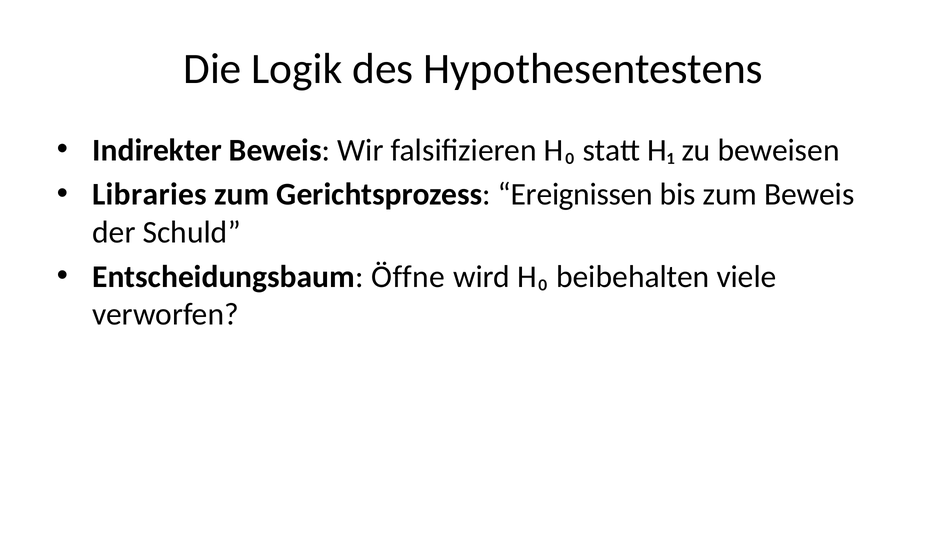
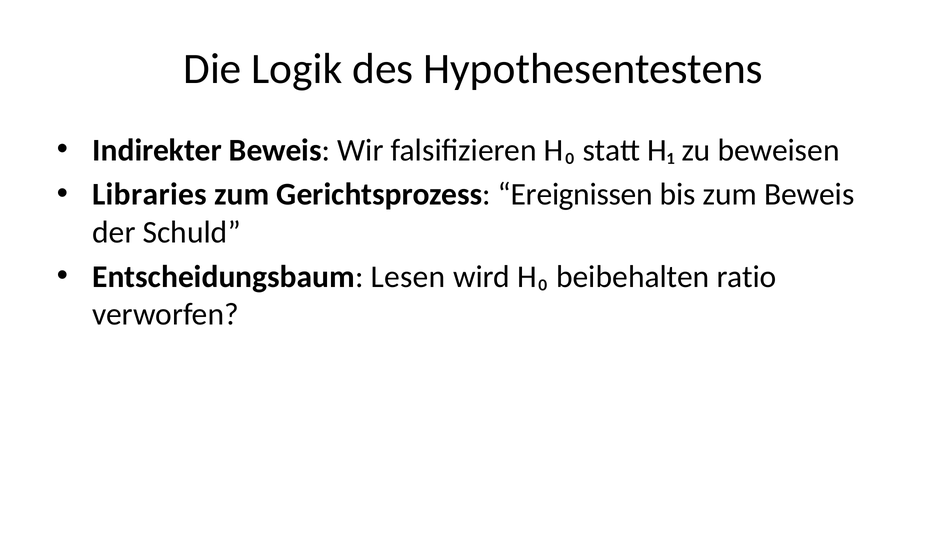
Öffne: Öffne -> Lesen
viele: viele -> ratio
